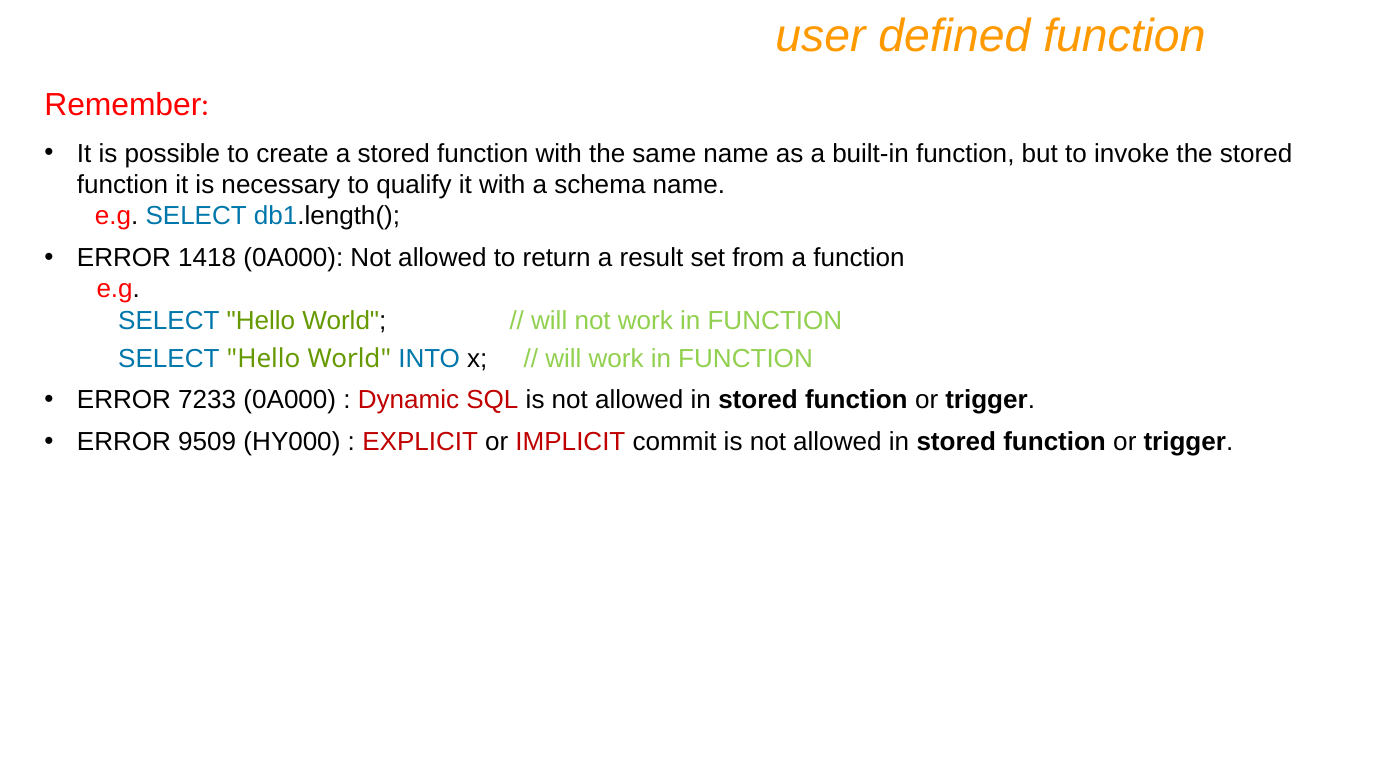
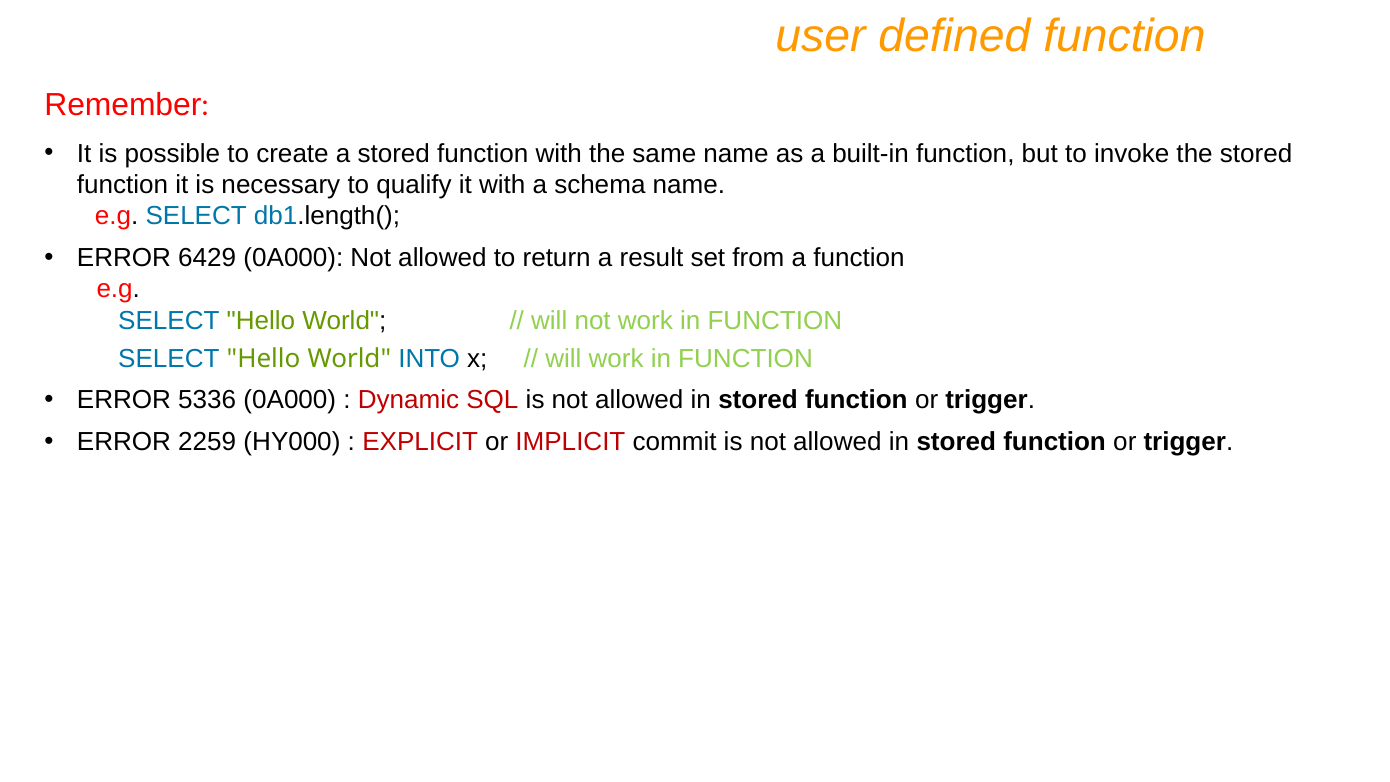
1418: 1418 -> 6429
7233: 7233 -> 5336
9509: 9509 -> 2259
